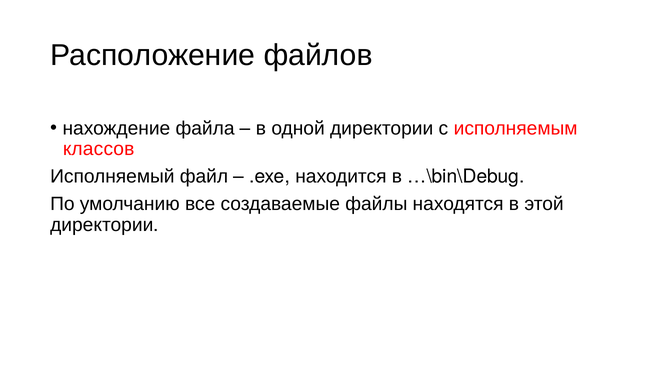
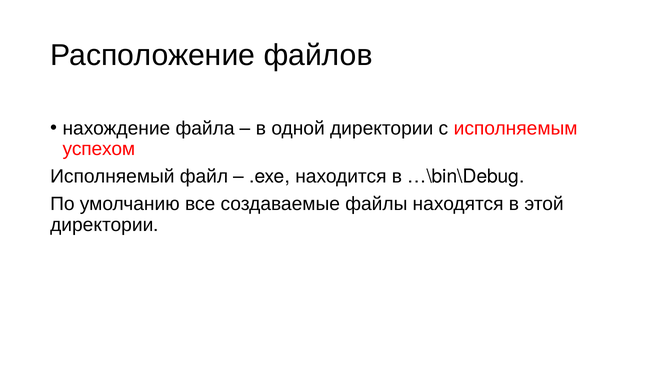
классов: классов -> успехом
